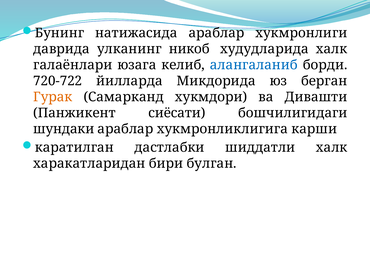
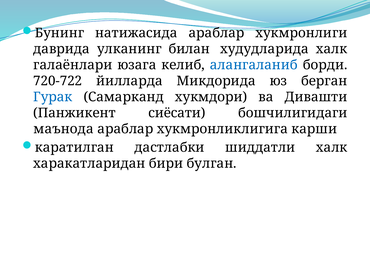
никоб: никоб -> билан
Гурак colour: orange -> blue
шундаки: шундаки -> маънода
